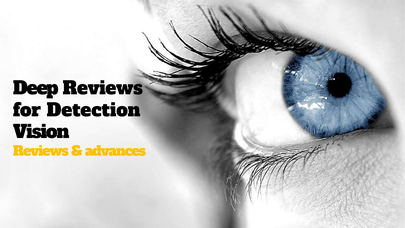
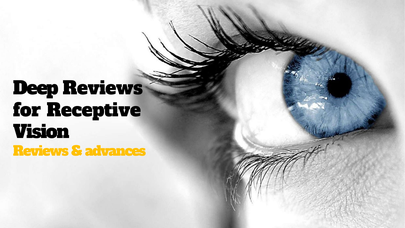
Detection: Detection -> Receptive
